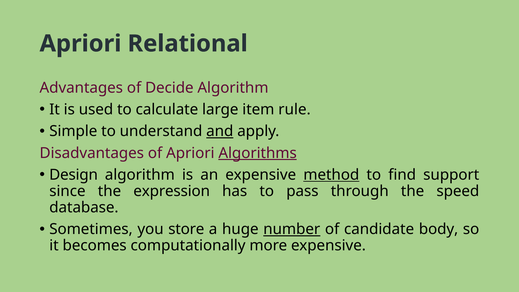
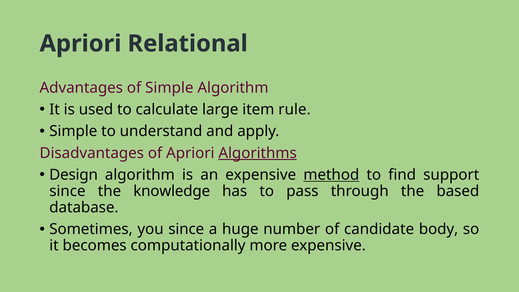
of Decide: Decide -> Simple
and underline: present -> none
expression: expression -> knowledge
speed: speed -> based
you store: store -> since
number underline: present -> none
